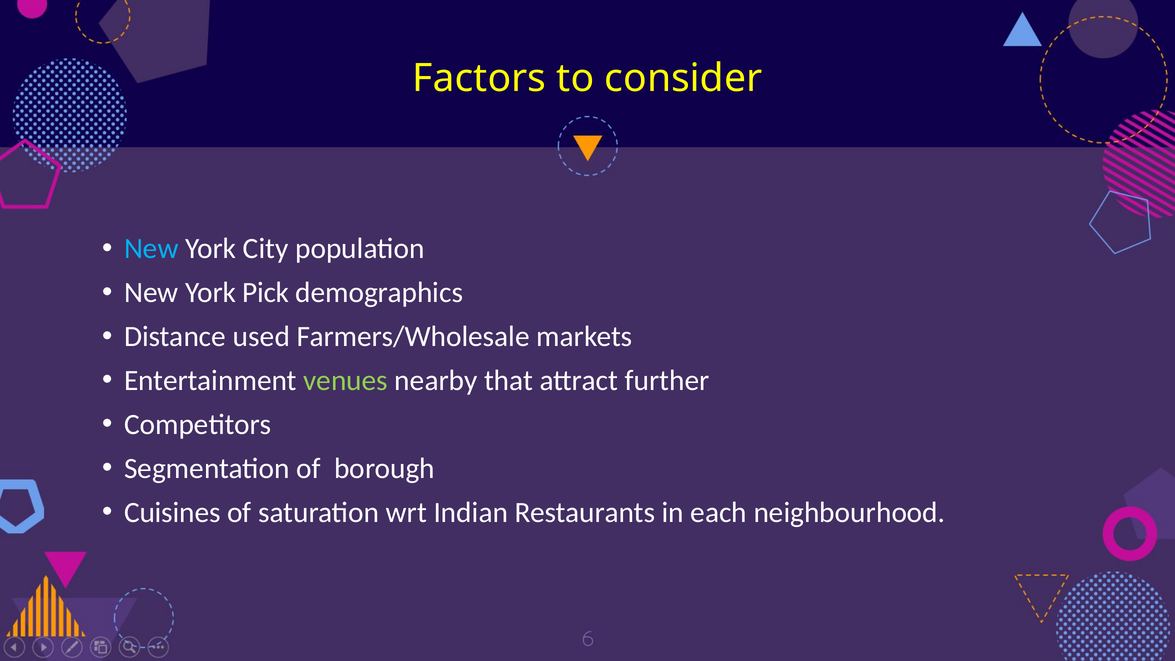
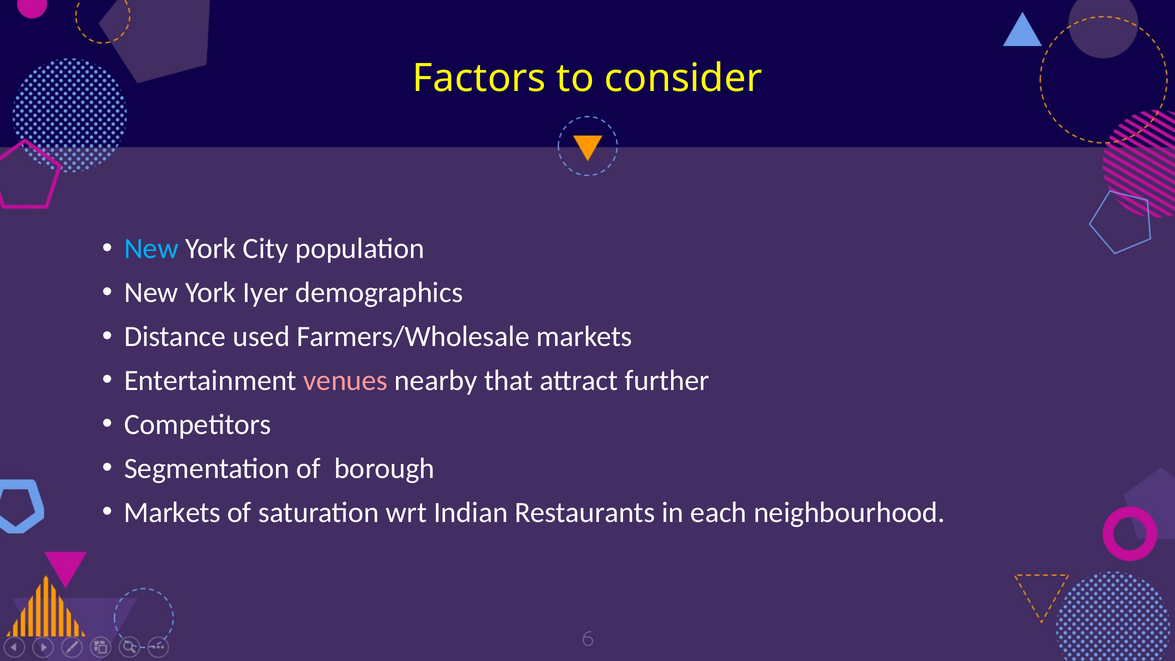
Pick: Pick -> Iyer
venues colour: light green -> pink
Cuisines at (172, 512): Cuisines -> Markets
